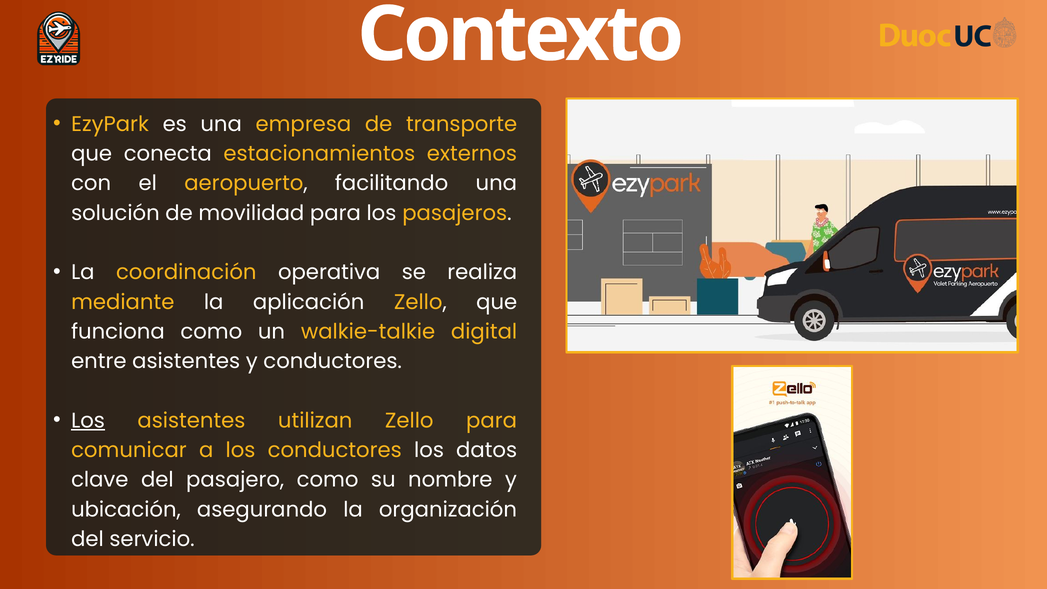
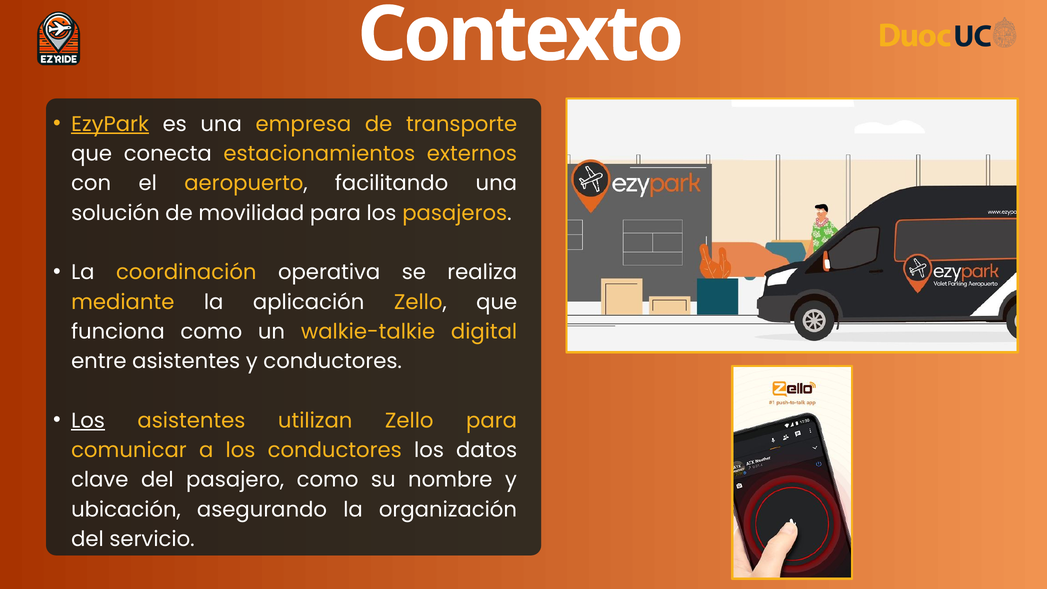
EzyPark underline: none -> present
